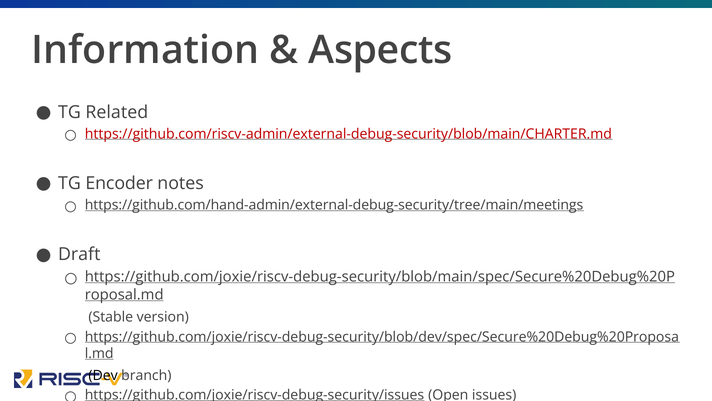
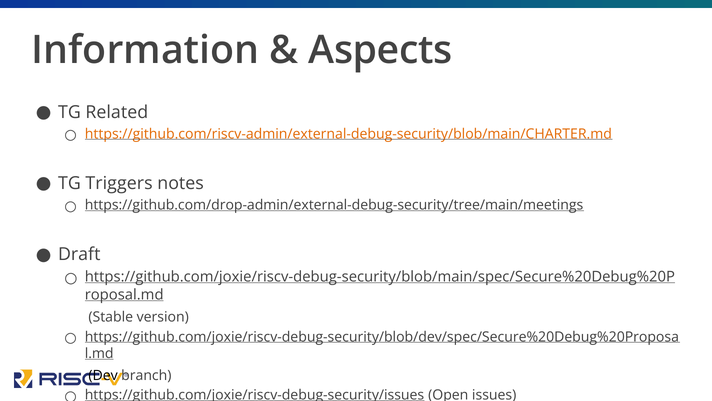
https://github.com/riscv-admin/external-debug-security/blob/main/CHARTER.md colour: red -> orange
Encoder: Encoder -> Triggers
https://github.com/hand-admin/external-debug-security/tree/main/meetings: https://github.com/hand-admin/external-debug-security/tree/main/meetings -> https://github.com/drop-admin/external-debug-security/tree/main/meetings
